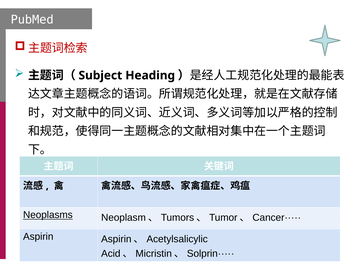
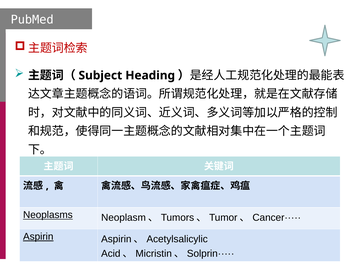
Aspirin underline: none -> present
